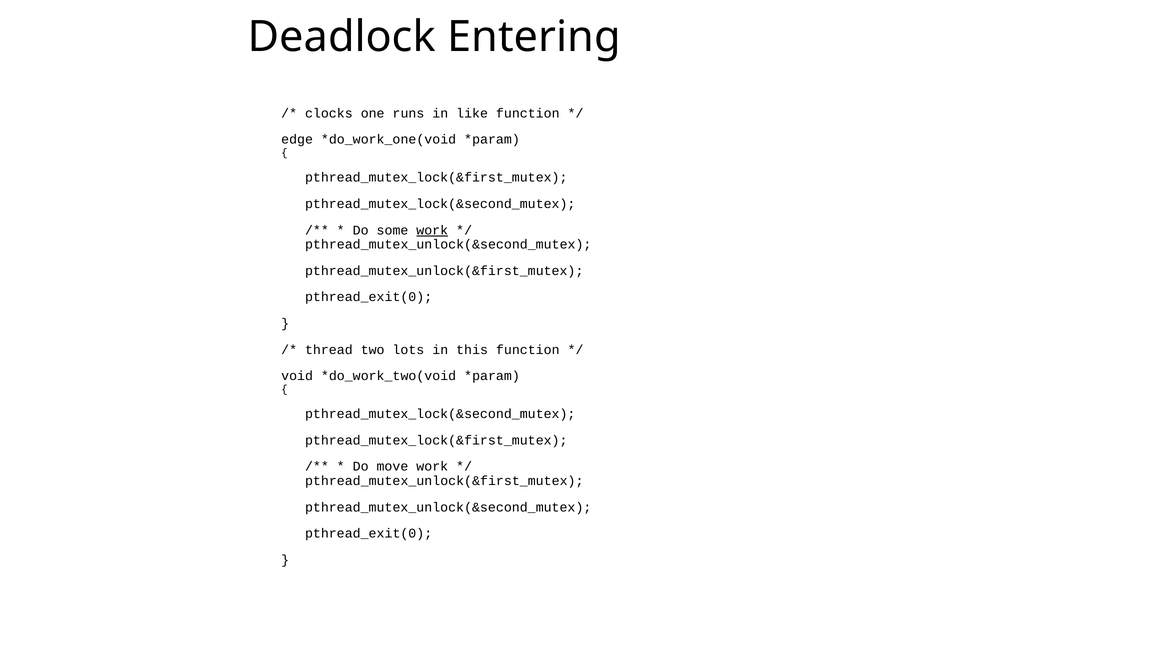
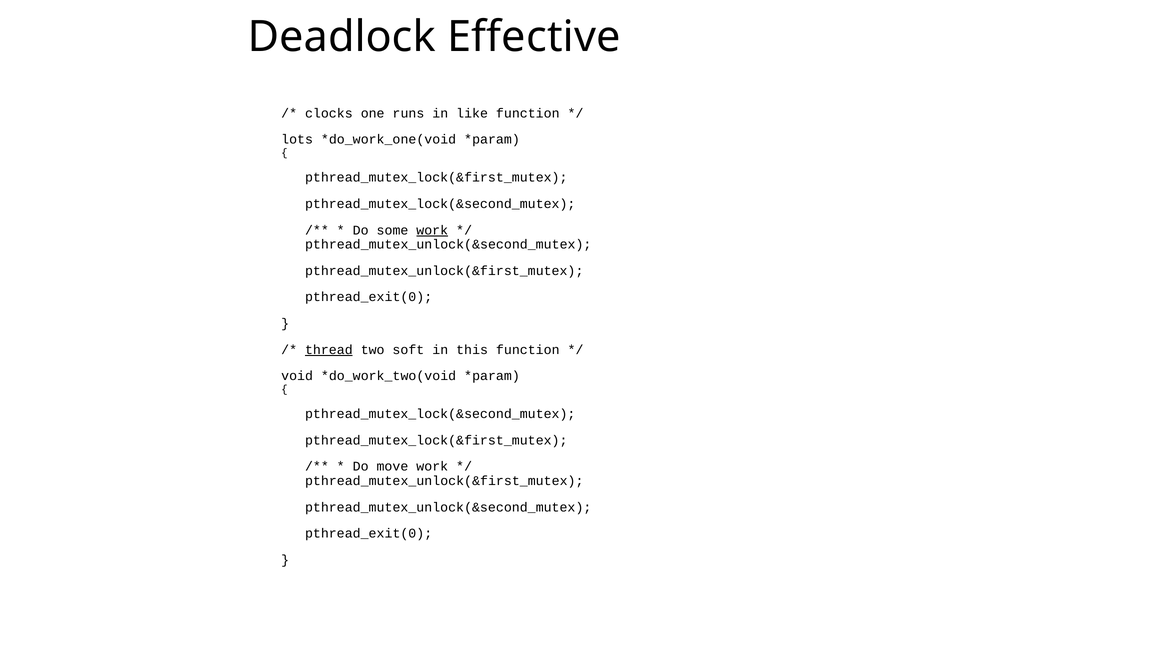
Entering: Entering -> Effective
edge: edge -> lots
thread underline: none -> present
lots: lots -> soft
